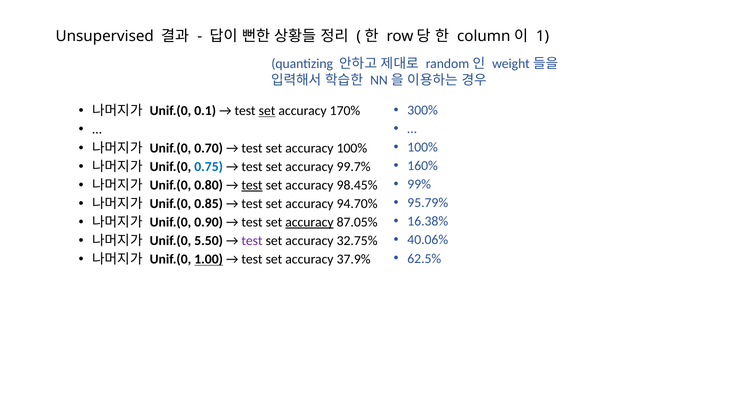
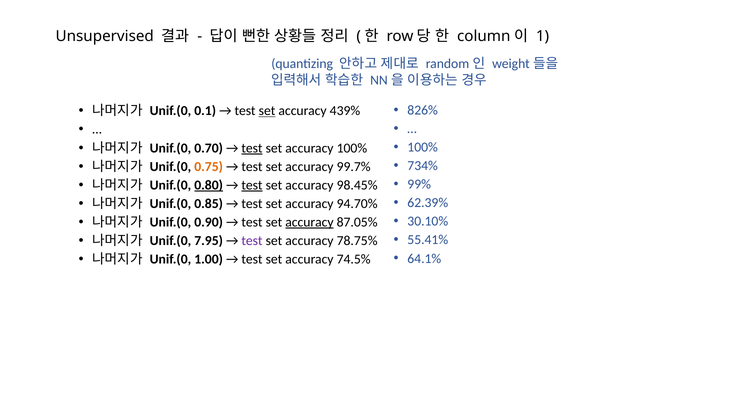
300%: 300% -> 826%
170%: 170% -> 439%
test at (252, 148) underline: none -> present
160%: 160% -> 734%
0.75 colour: blue -> orange
0.80 underline: none -> present
95.79%: 95.79% -> 62.39%
16.38%: 16.38% -> 30.10%
40.06%: 40.06% -> 55.41%
5.50: 5.50 -> 7.95
32.75%: 32.75% -> 78.75%
62.5%: 62.5% -> 64.1%
1.00 underline: present -> none
37.9%: 37.9% -> 74.5%
